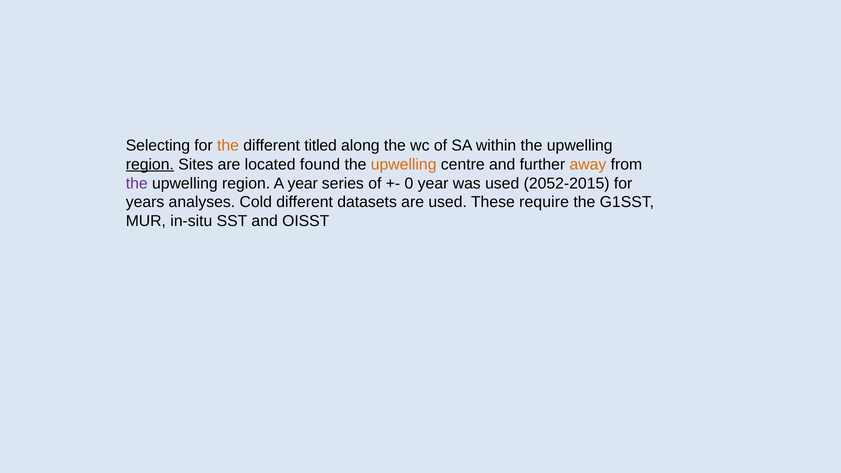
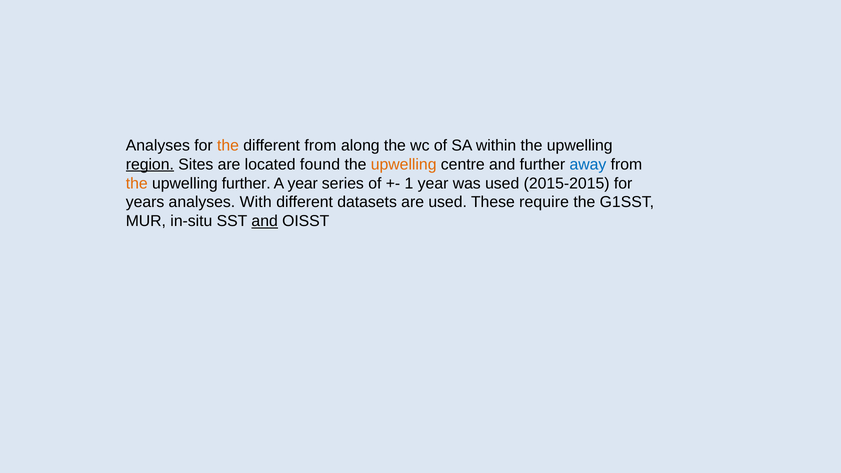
Selecting at (158, 146): Selecting -> Analyses
different titled: titled -> from
away colour: orange -> blue
the at (137, 183) colour: purple -> orange
region at (246, 183): region -> further
0: 0 -> 1
2052-2015: 2052-2015 -> 2015-2015
Cold: Cold -> With
and at (265, 221) underline: none -> present
